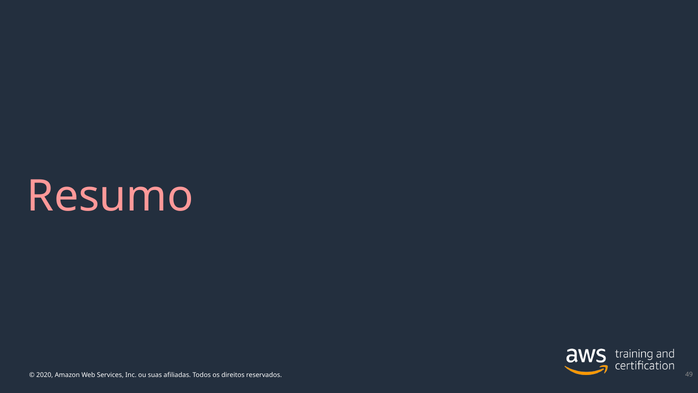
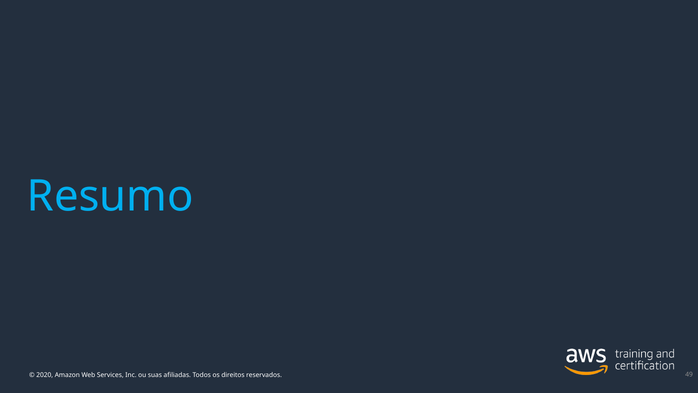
Resumo colour: pink -> light blue
